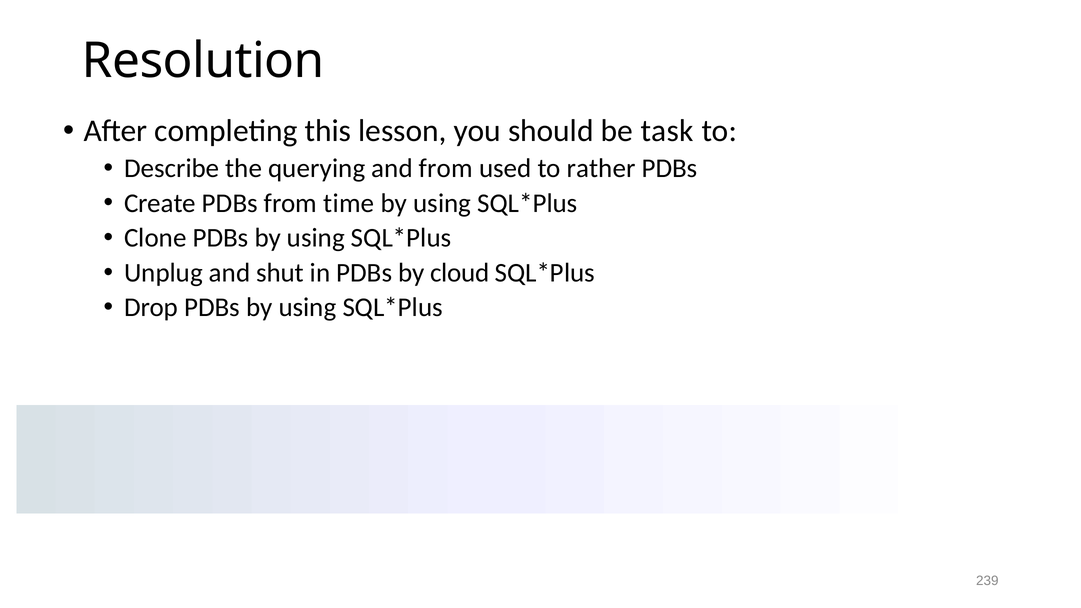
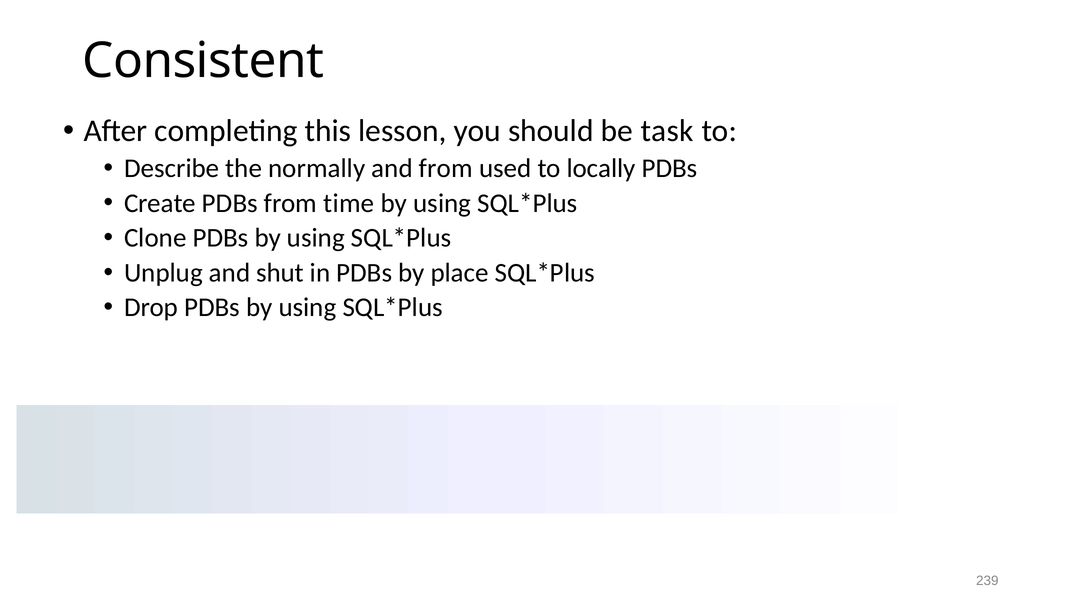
Resolution: Resolution -> Consistent
querying: querying -> normally
rather: rather -> locally
cloud: cloud -> place
